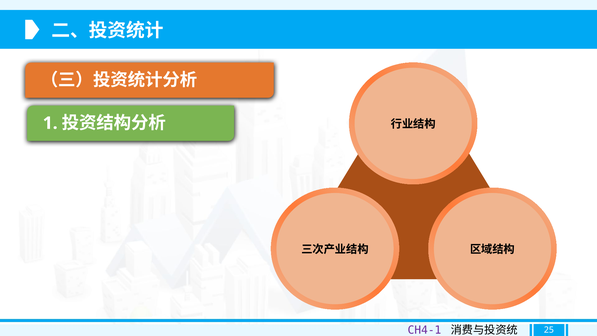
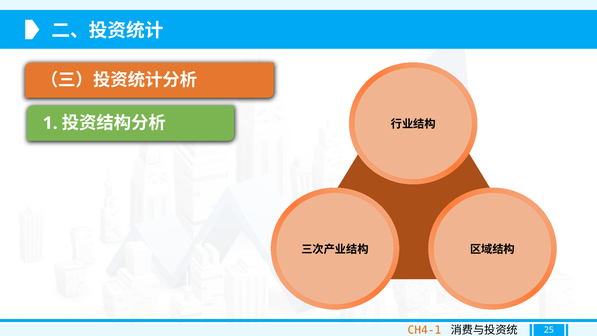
CH4-1 colour: purple -> orange
